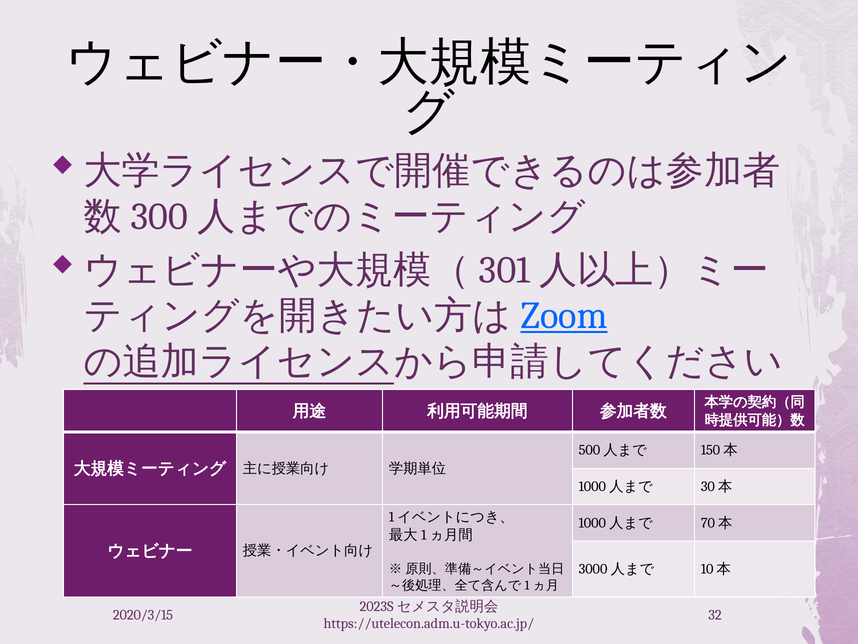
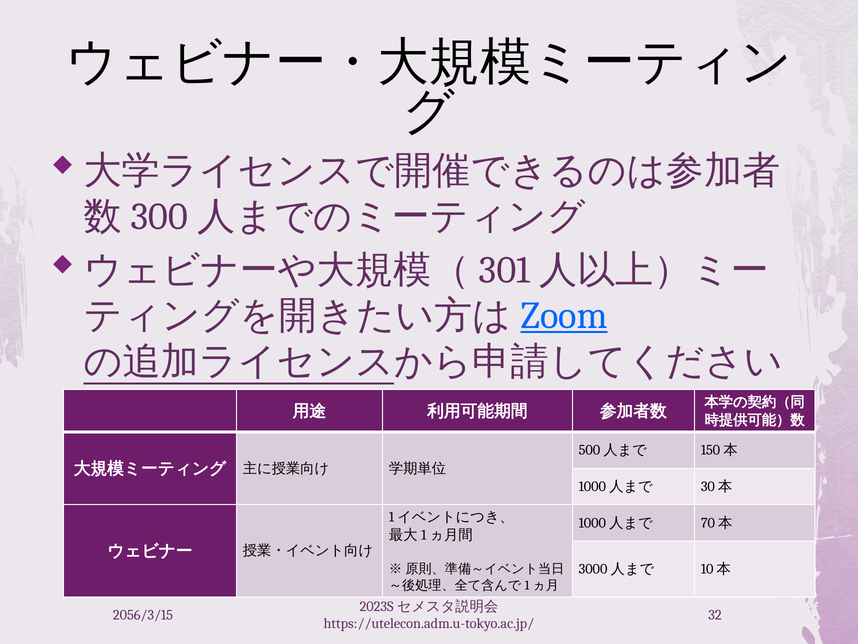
2020/3/15: 2020/3/15 -> 2056/3/15
